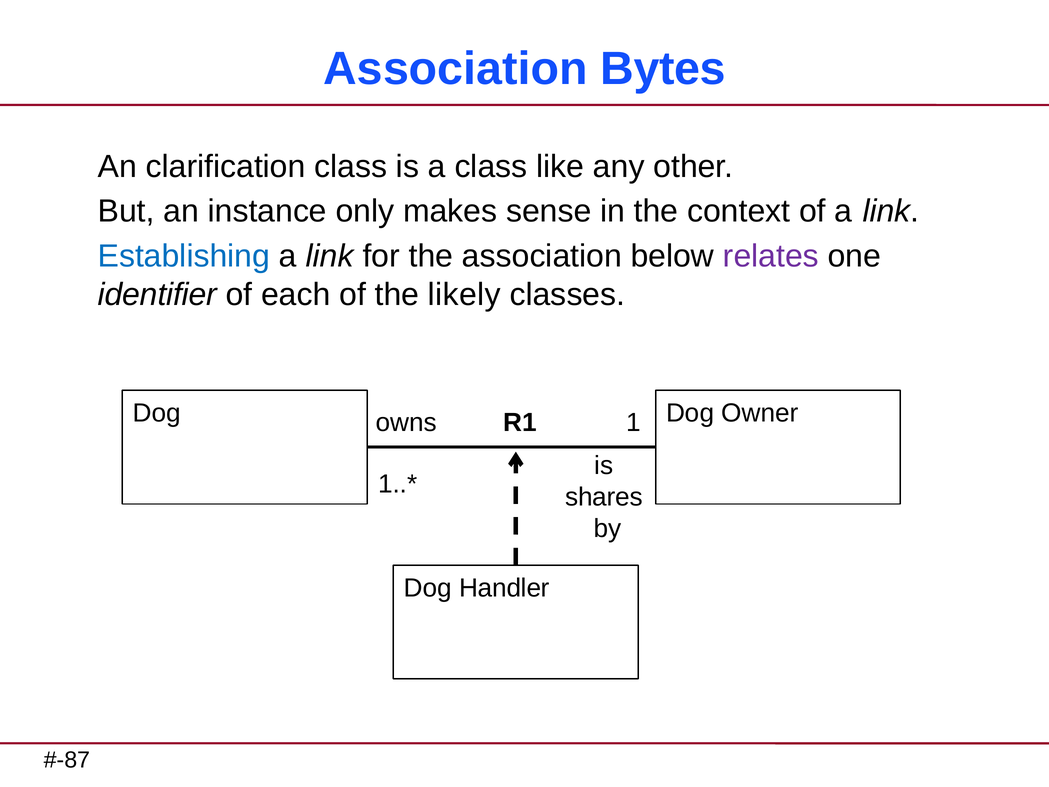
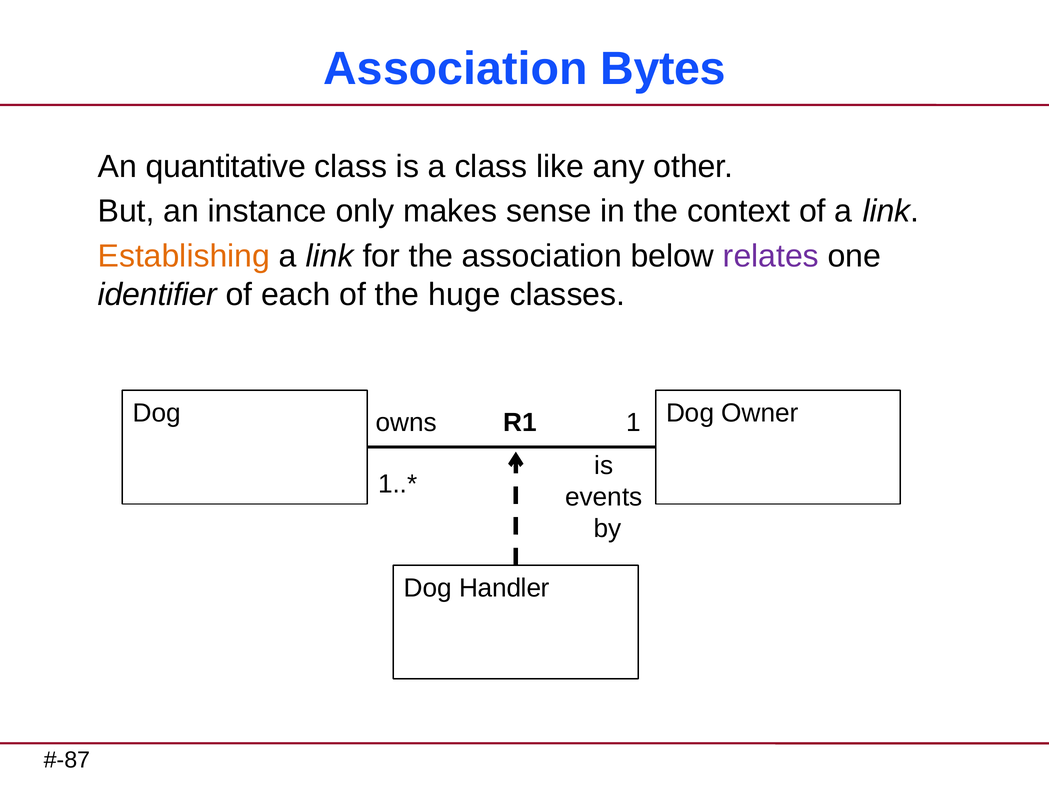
clarification: clarification -> quantitative
Establishing colour: blue -> orange
likely: likely -> huge
shares: shares -> events
